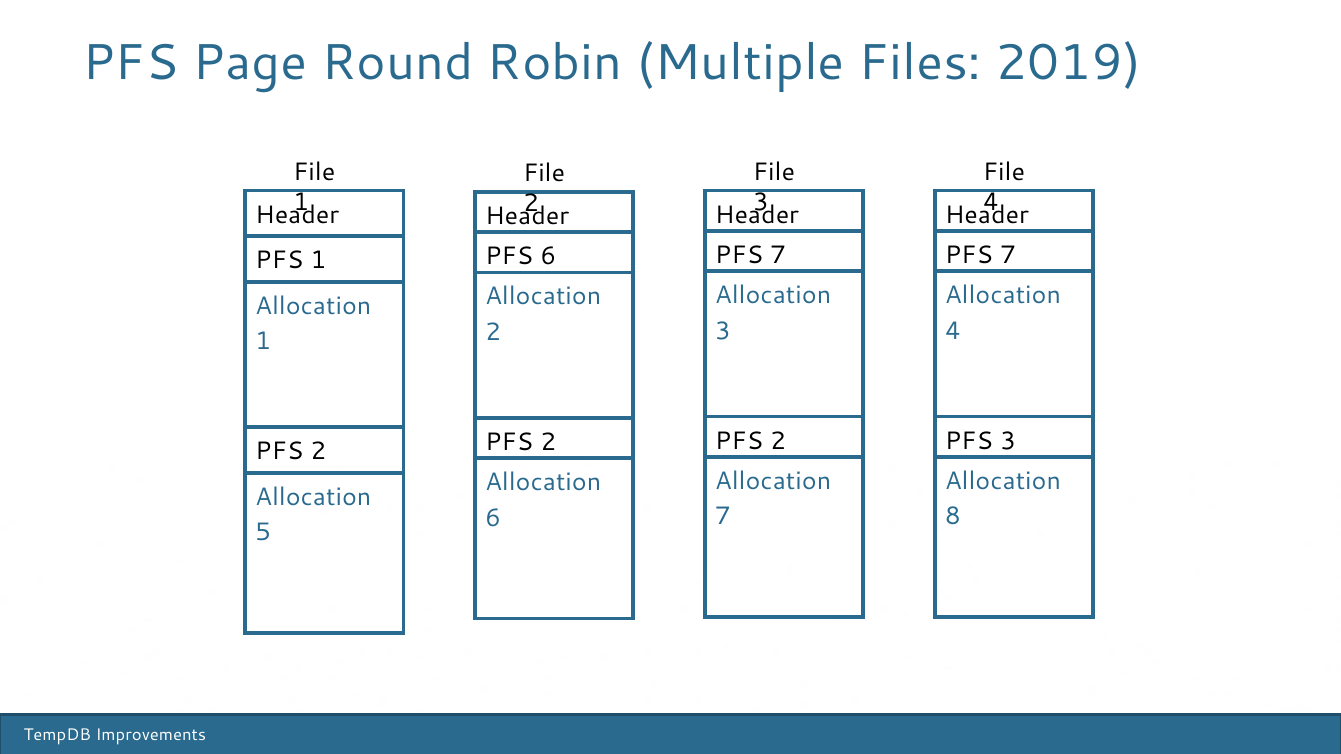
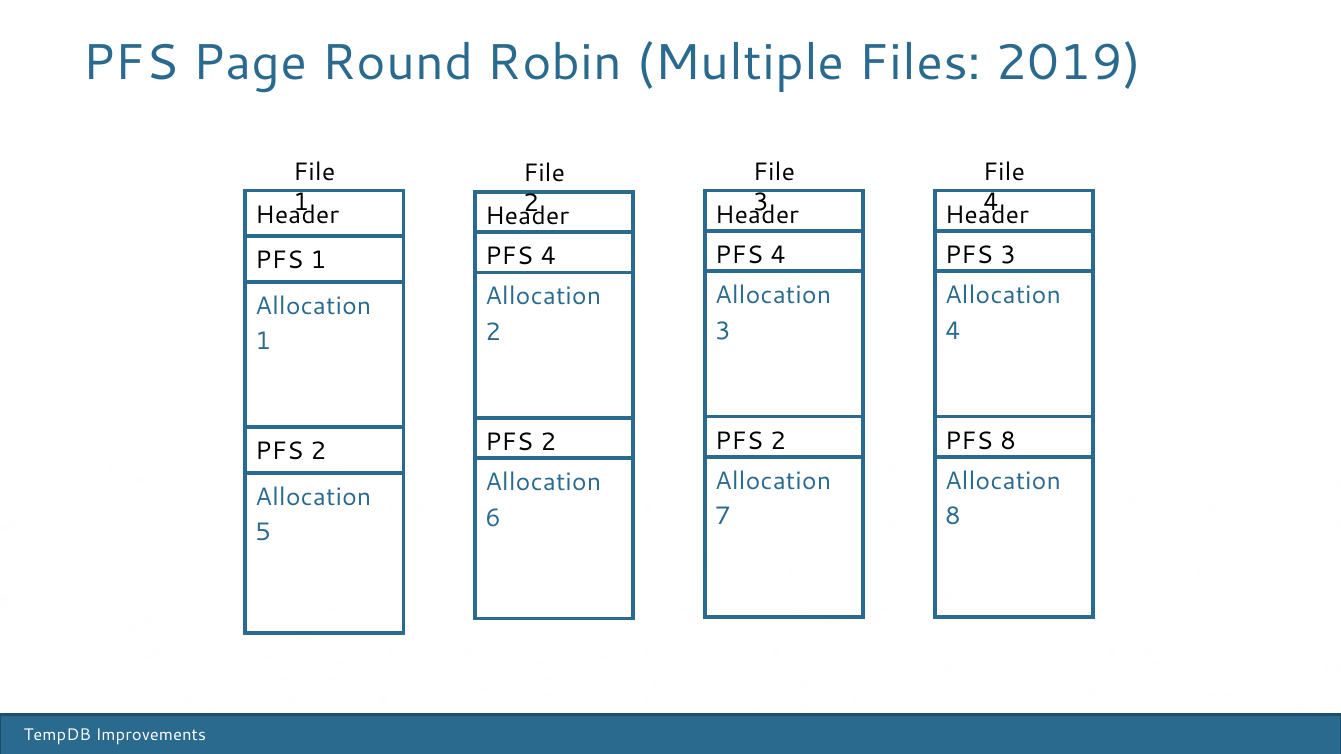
7 at (778, 255): 7 -> 4
7 at (1008, 255): 7 -> 3
6 at (548, 257): 6 -> 4
PFS 3: 3 -> 8
